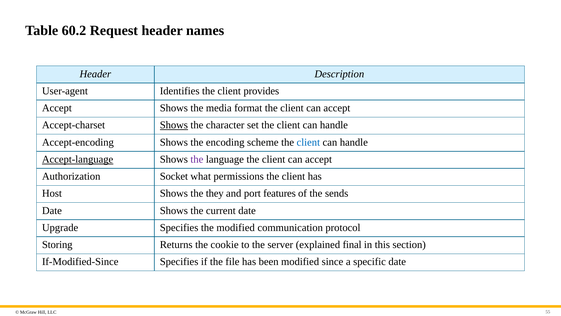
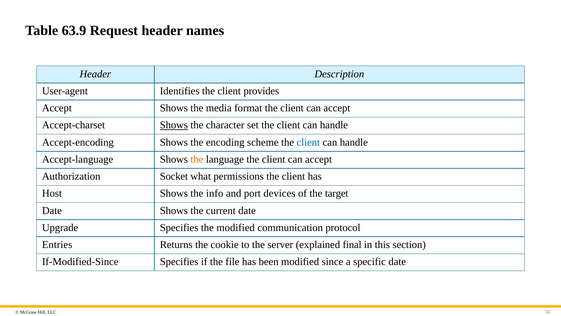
60.2: 60.2 -> 63.9
Accept-language underline: present -> none
the at (197, 159) colour: purple -> orange
they: they -> info
features: features -> devices
sends: sends -> target
Storing: Storing -> Entries
